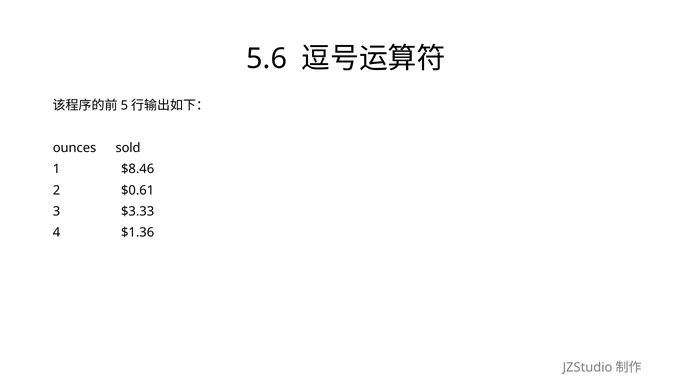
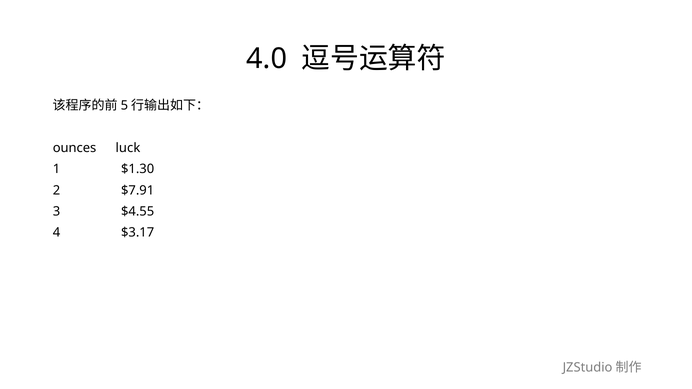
5.6: 5.6 -> 4.0
sold: sold -> luck
$8.46: $8.46 -> $1.30
$0.61: $0.61 -> $7.91
$3.33: $3.33 -> $4.55
$1.36: $1.36 -> $3.17
